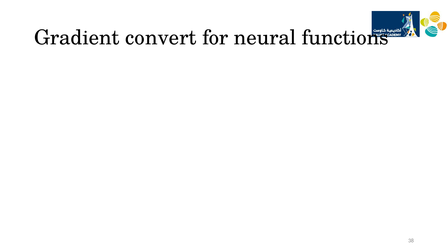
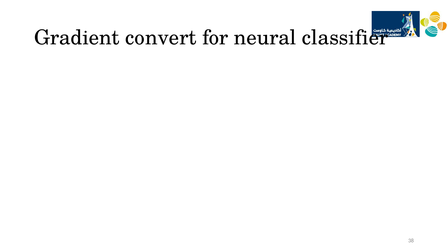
functions: functions -> classifier
